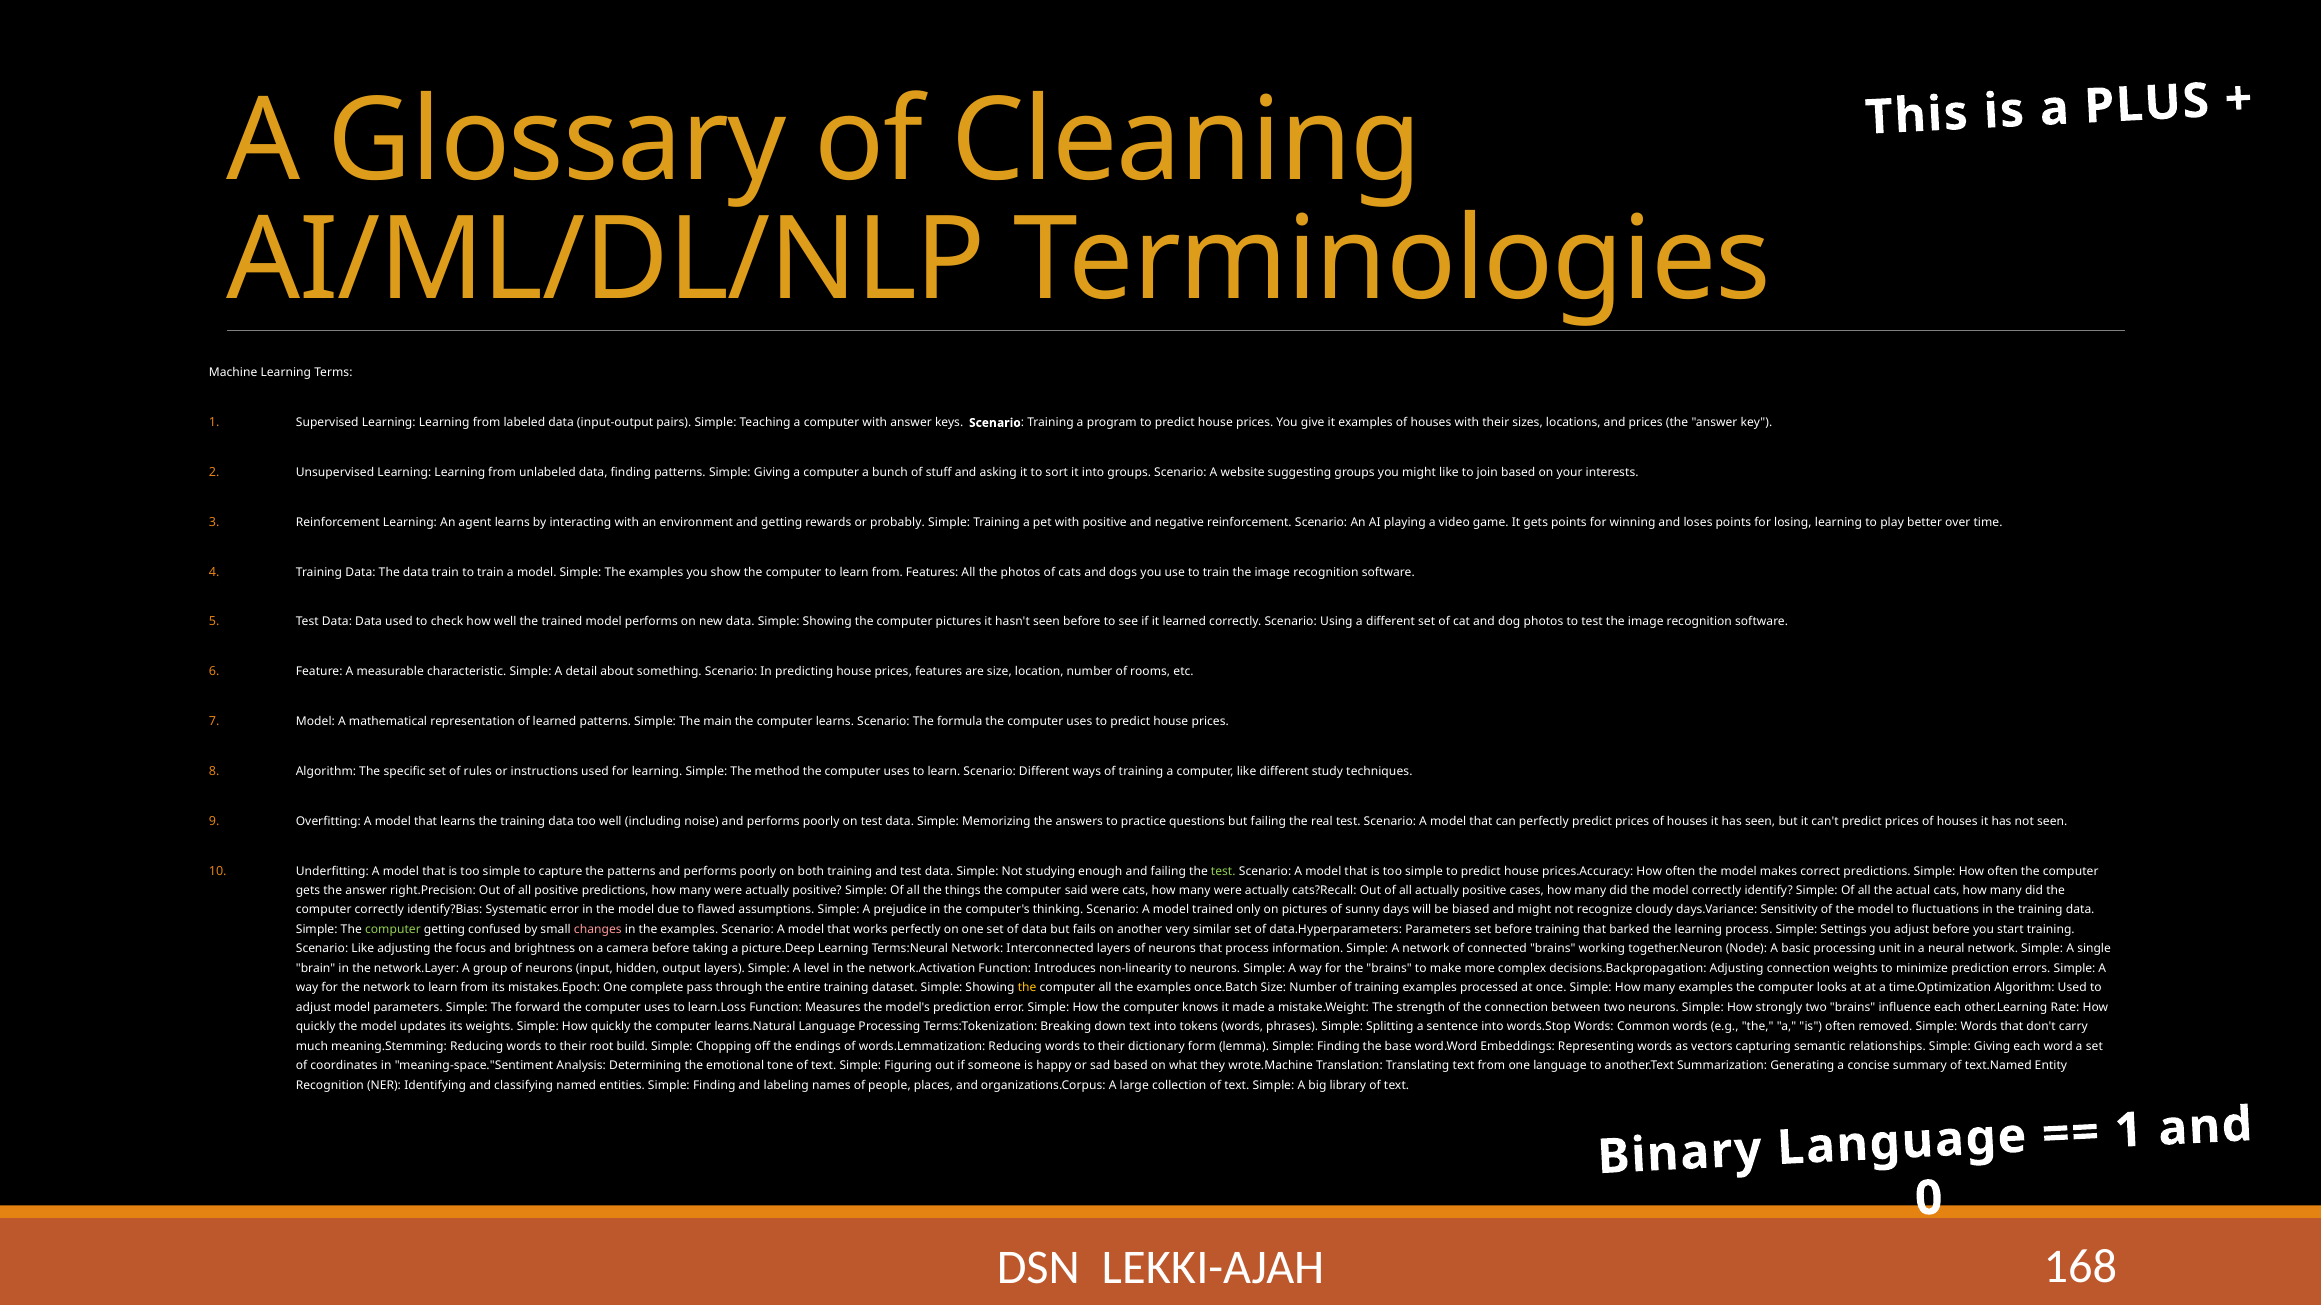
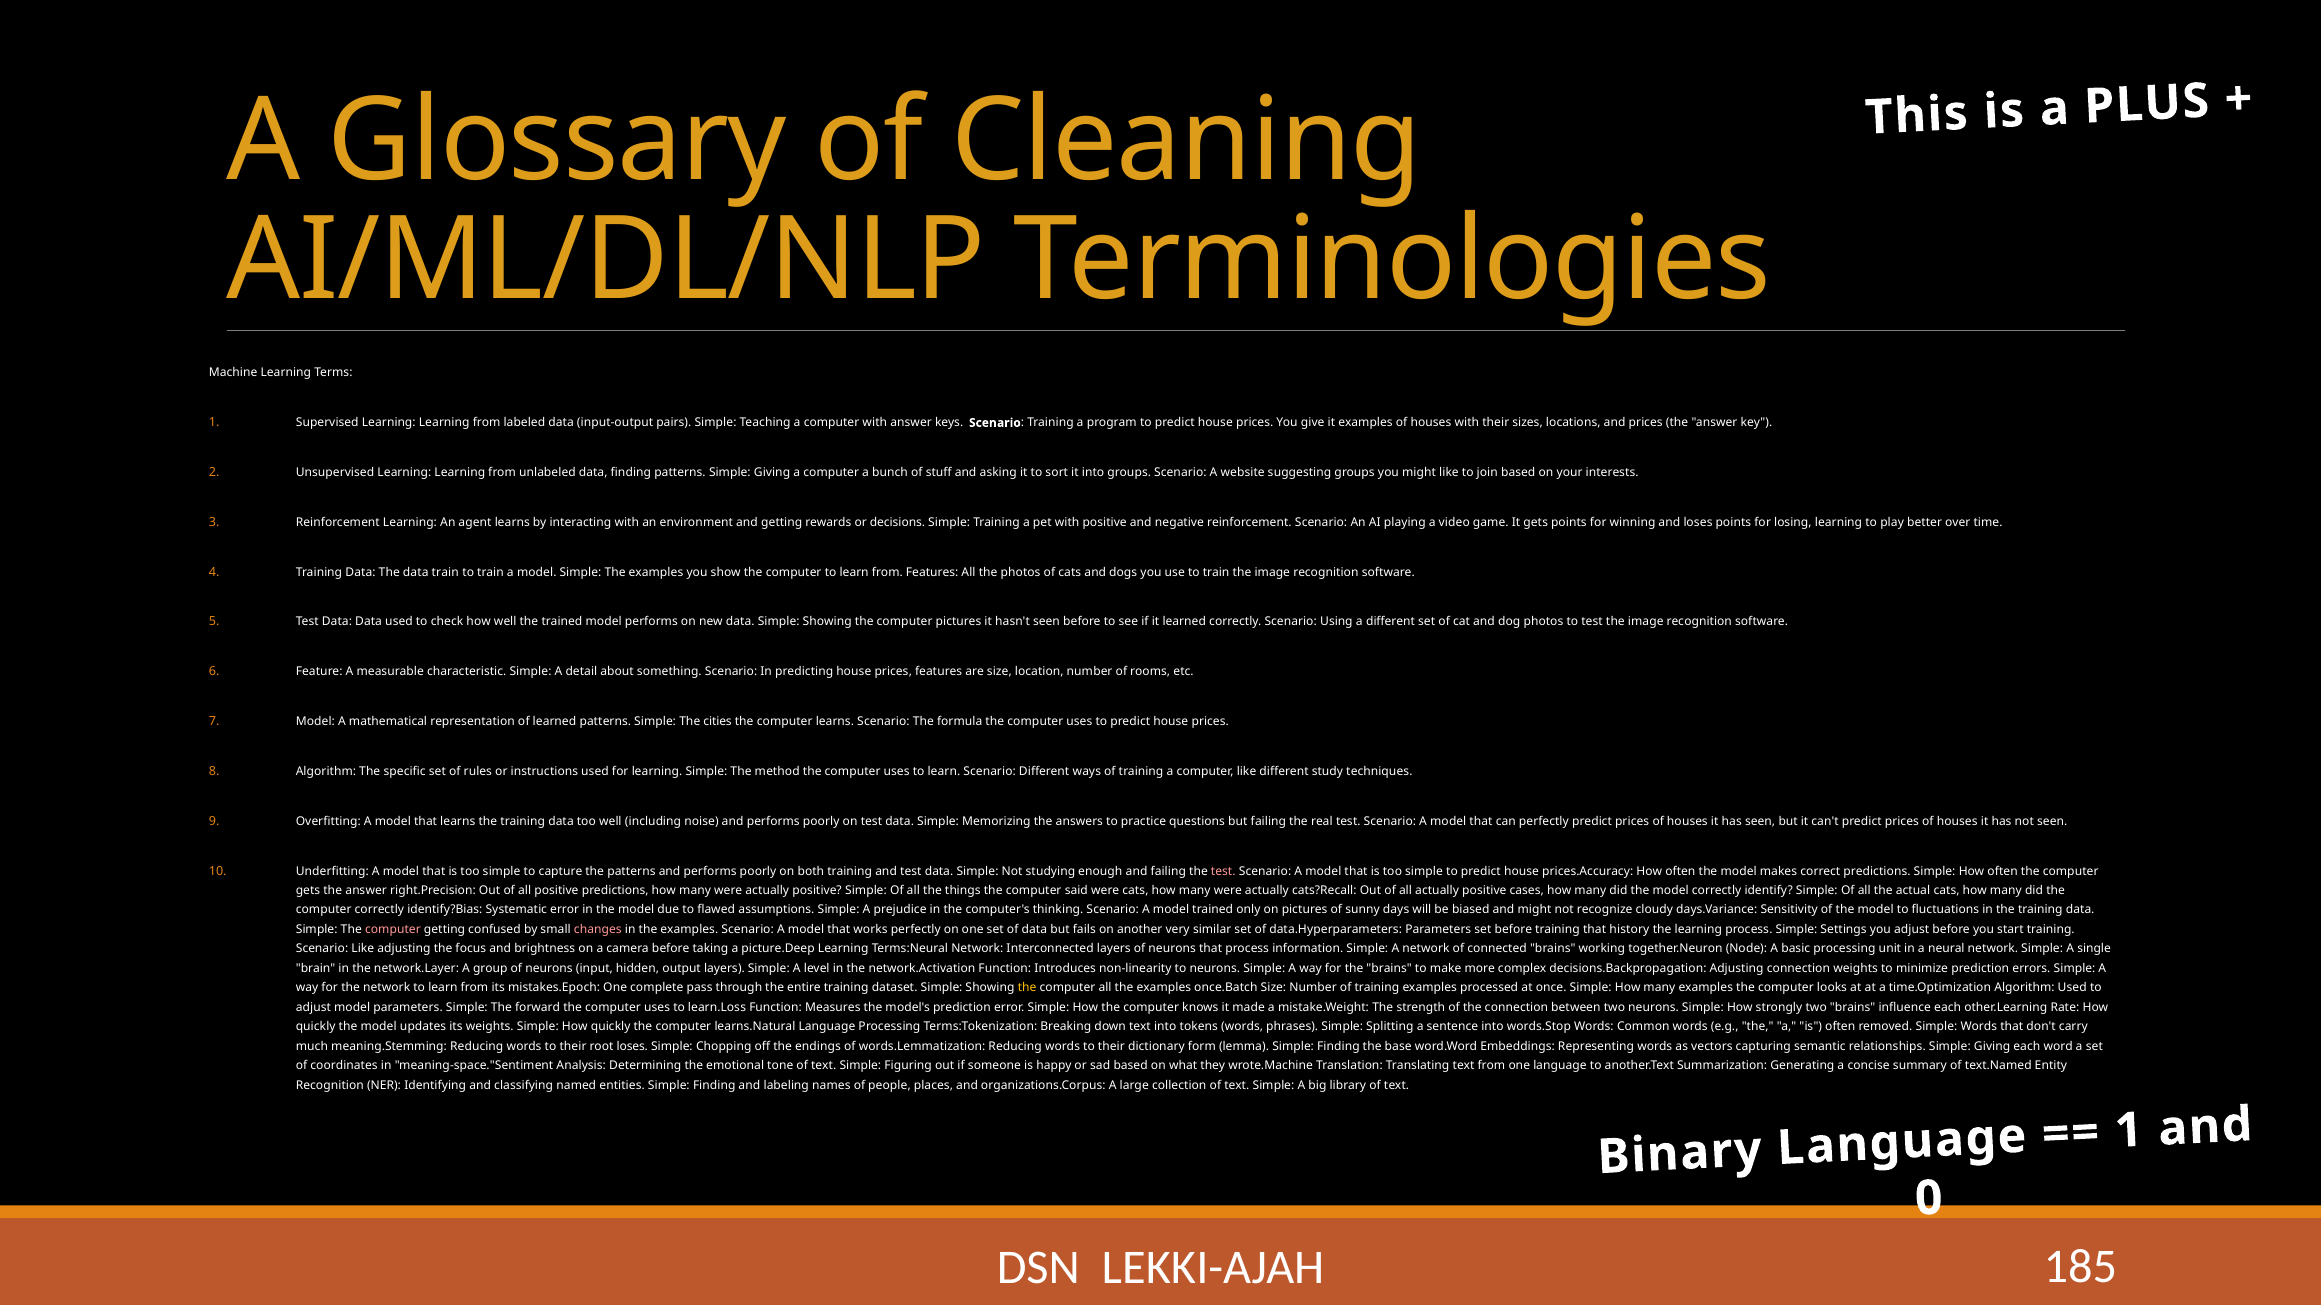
probably: probably -> decisions
main: main -> cities
test at (1223, 871) colour: light green -> pink
computer at (393, 930) colour: light green -> pink
barked: barked -> history
root build: build -> loses
168: 168 -> 185
